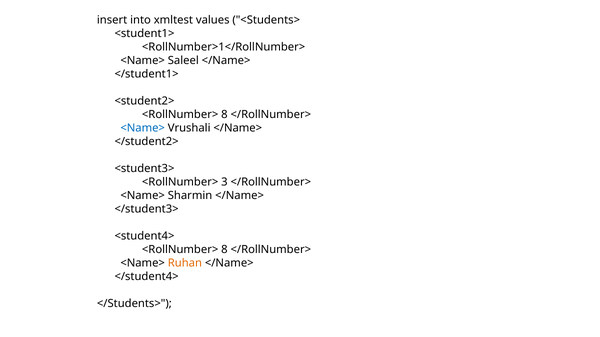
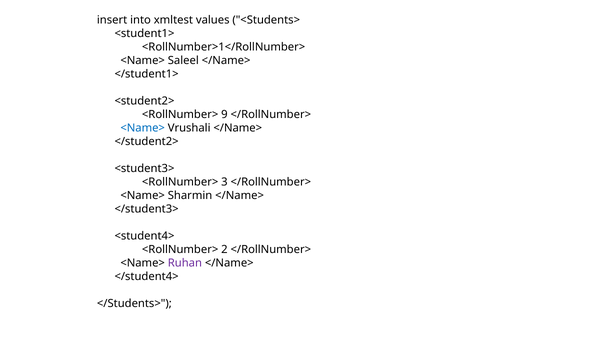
8 at (224, 115): 8 -> 9
8 at (224, 250): 8 -> 2
Ruhan colour: orange -> purple
